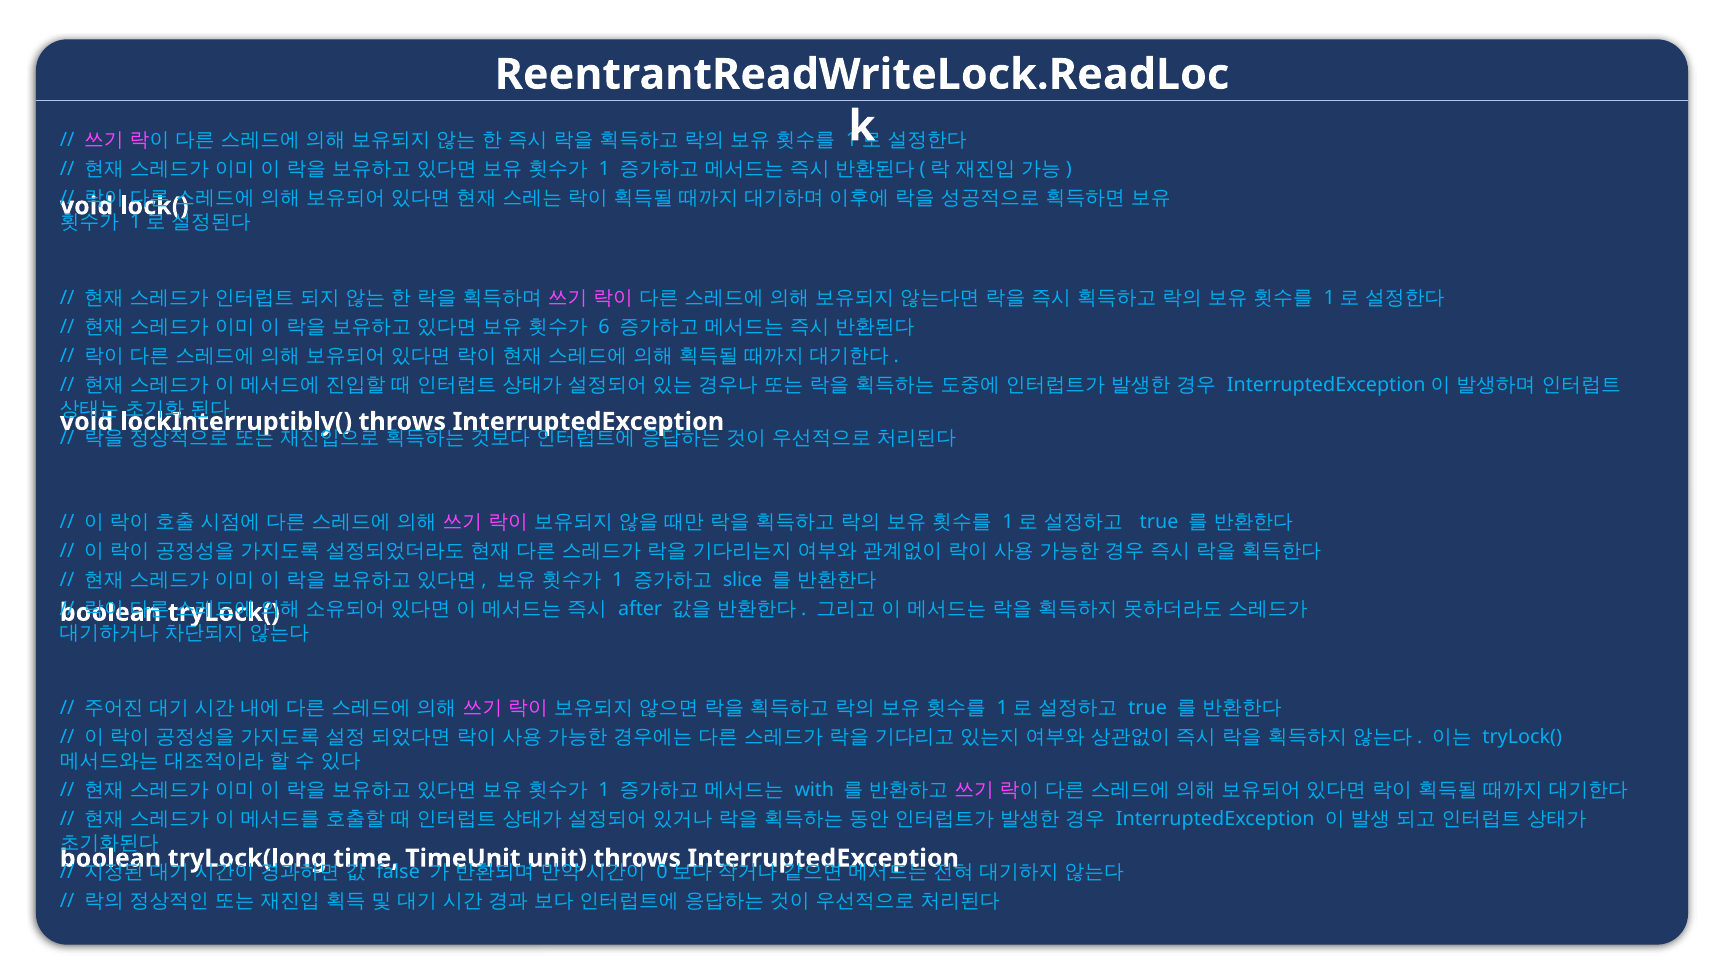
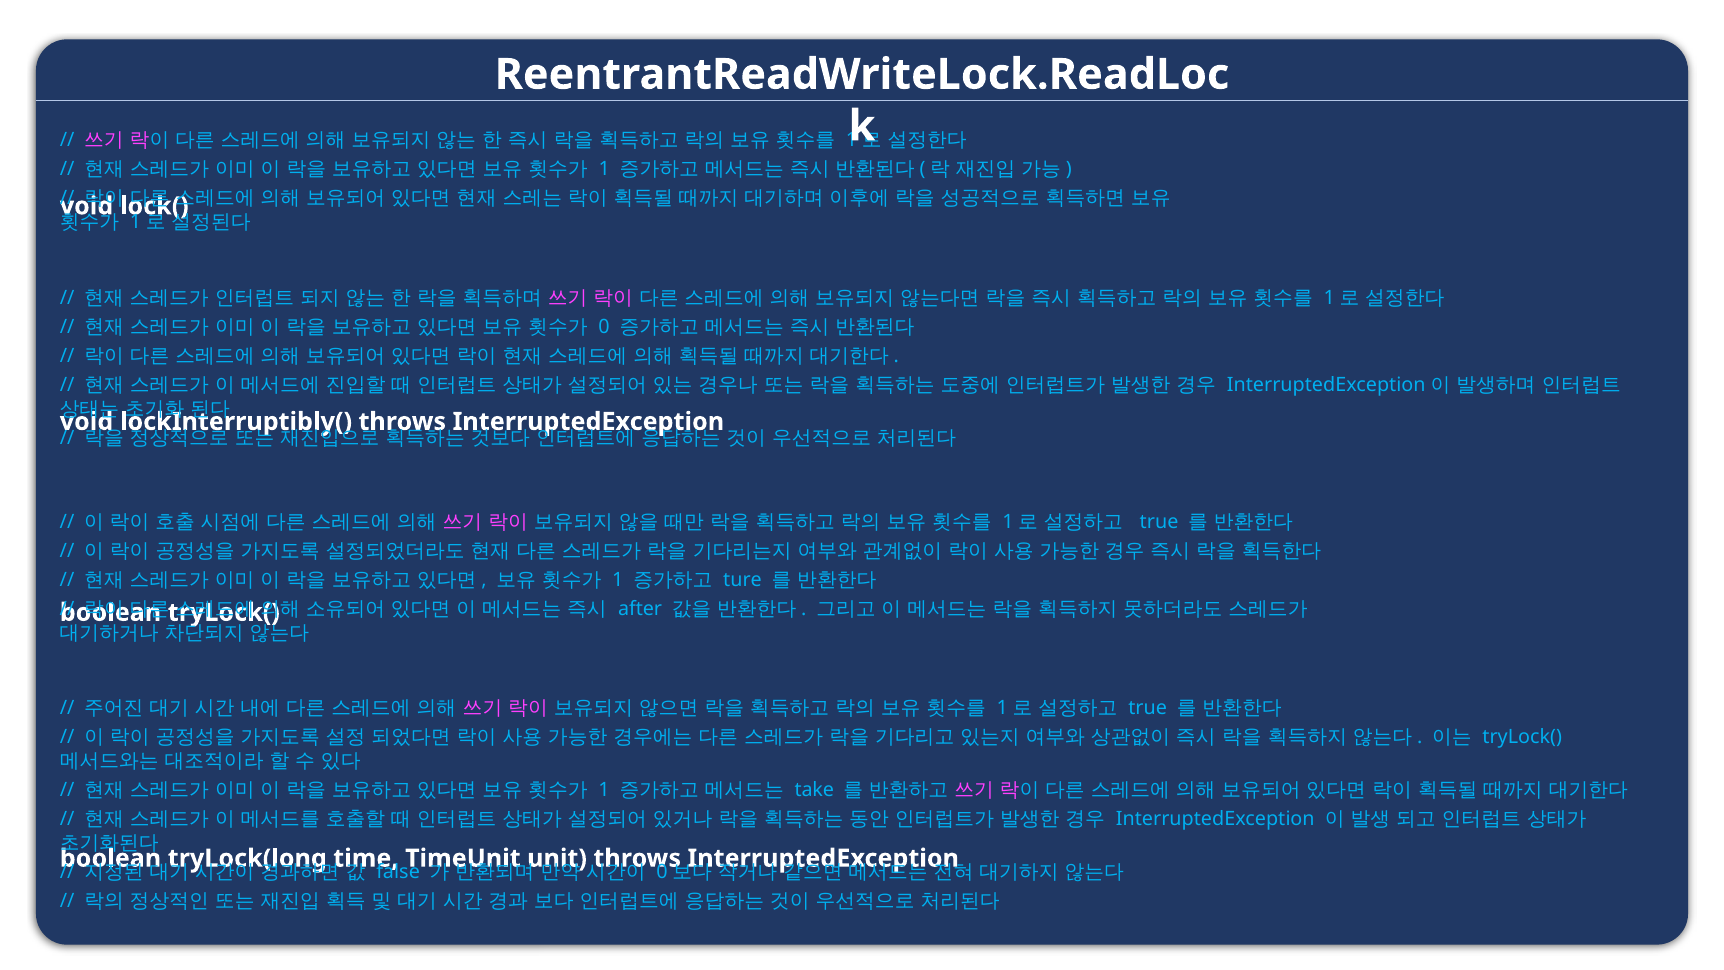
6: 6 -> 0
slice: slice -> ture
with: with -> take
